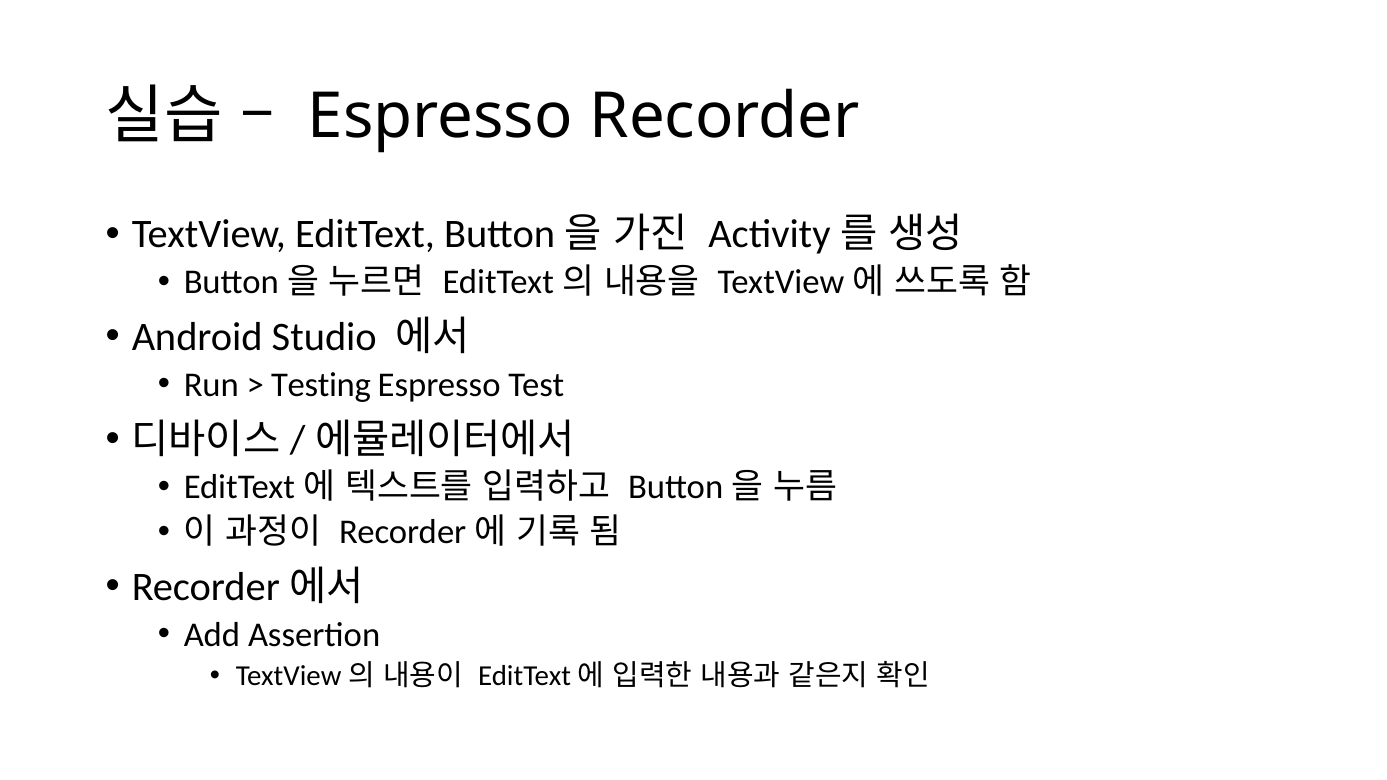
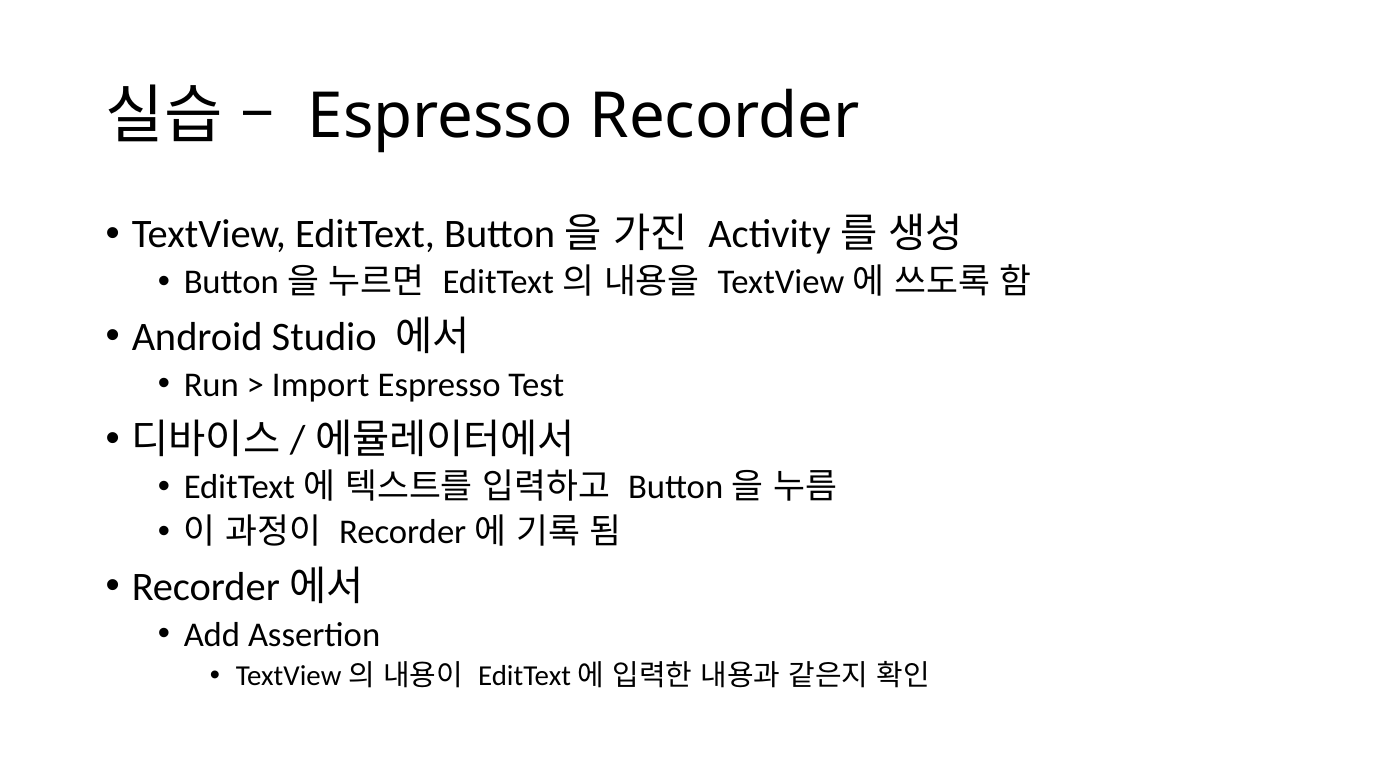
Testing: Testing -> Import
